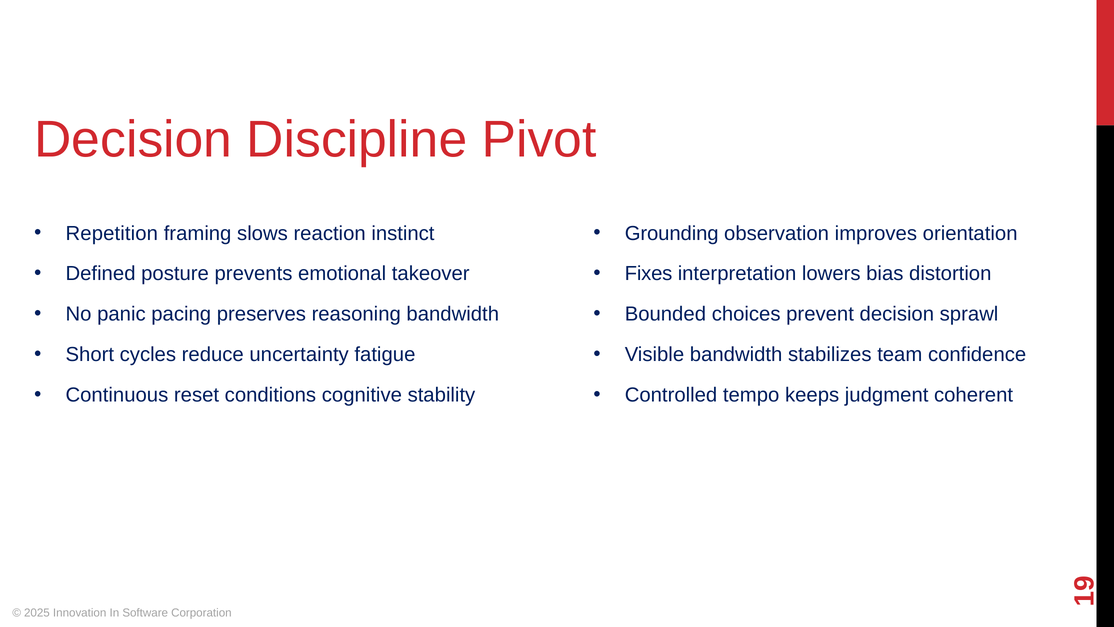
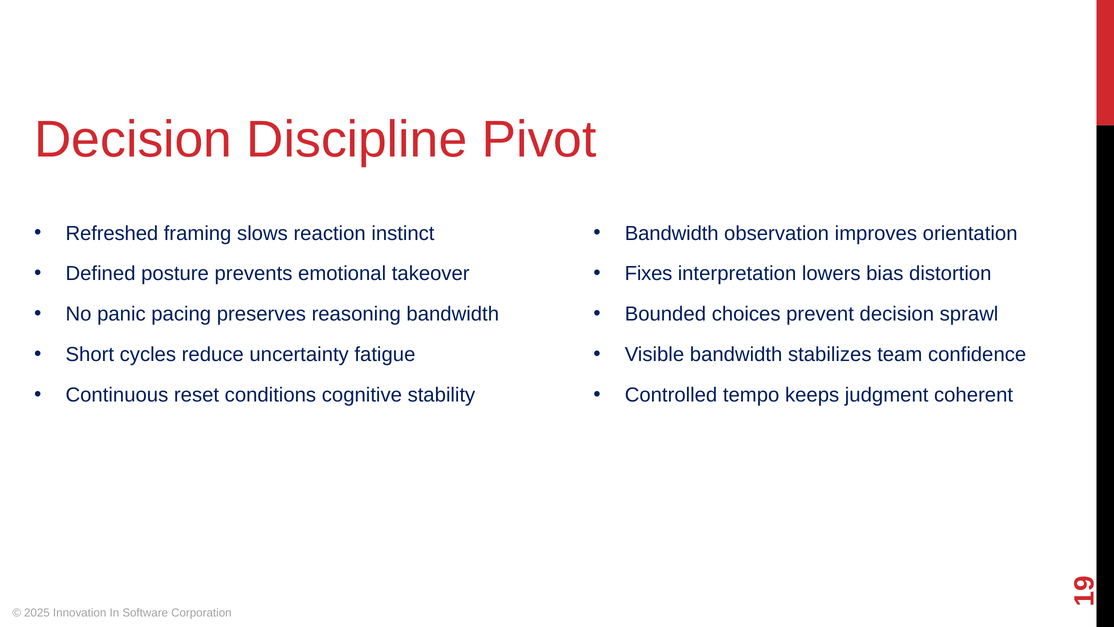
Repetition: Repetition -> Refreshed
Grounding at (672, 233): Grounding -> Bandwidth
